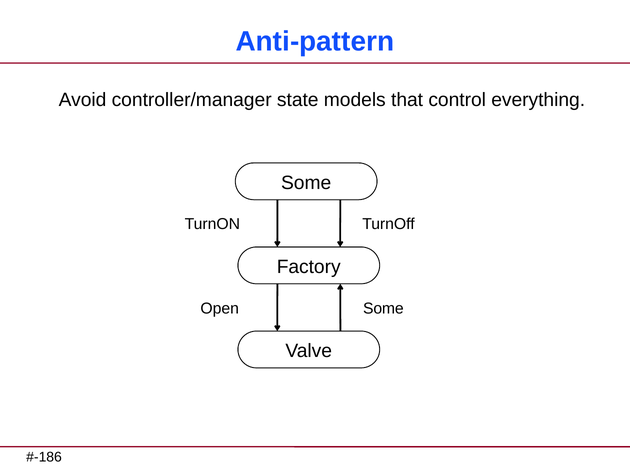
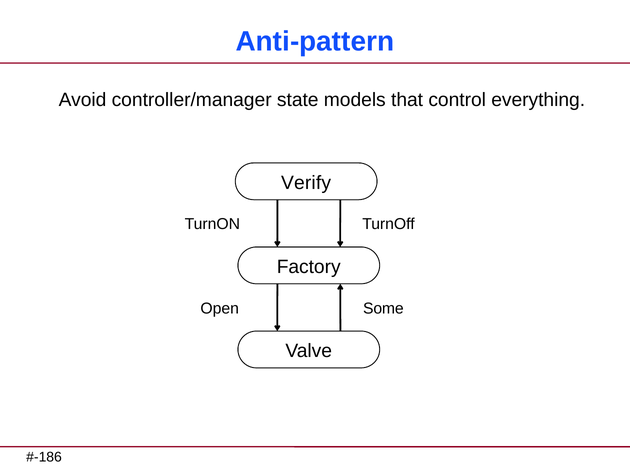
Some at (306, 182): Some -> Verify
